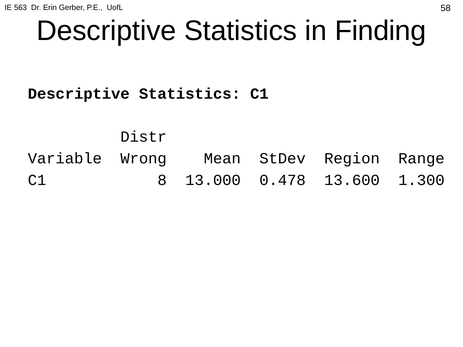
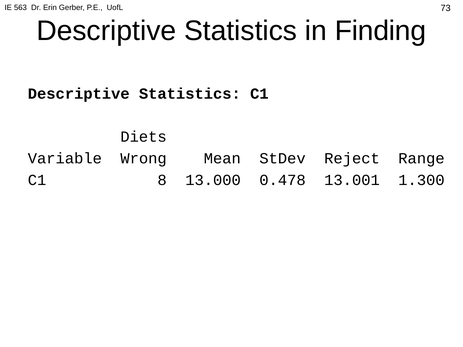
58: 58 -> 73
Distr: Distr -> Diets
Region: Region -> Reject
13.600: 13.600 -> 13.001
